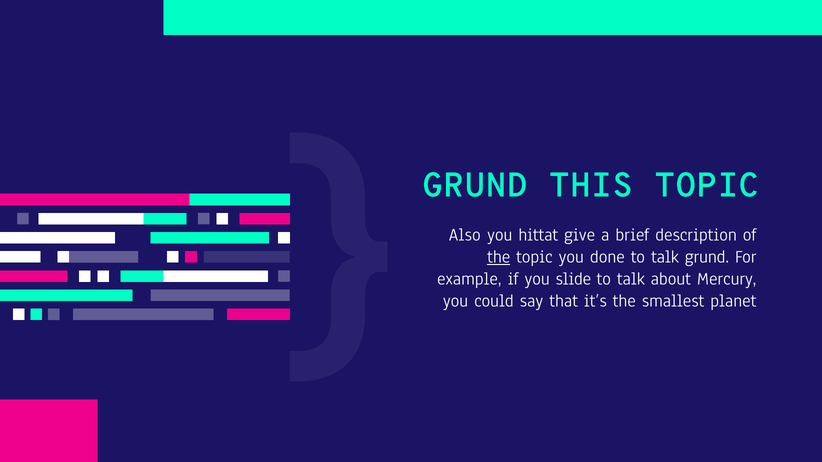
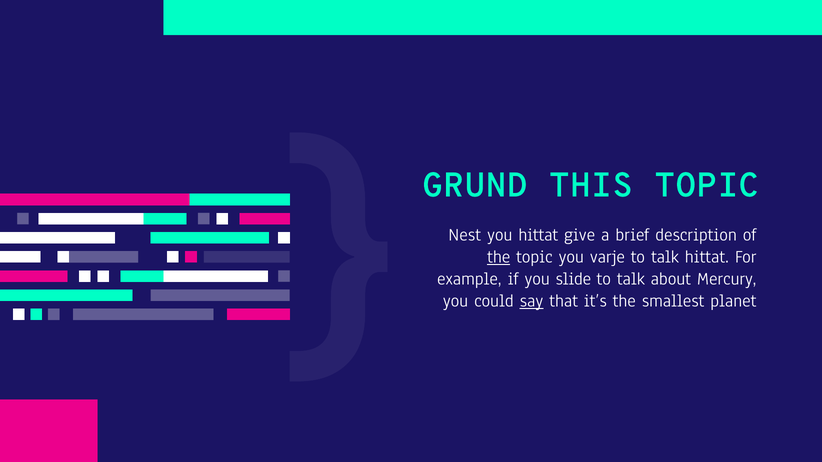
Also: Also -> Nest
done: done -> varje
talk grund: grund -> hittat
say underline: none -> present
